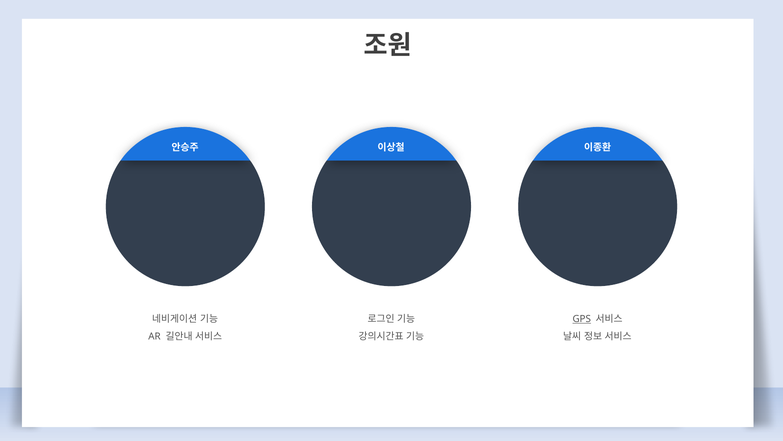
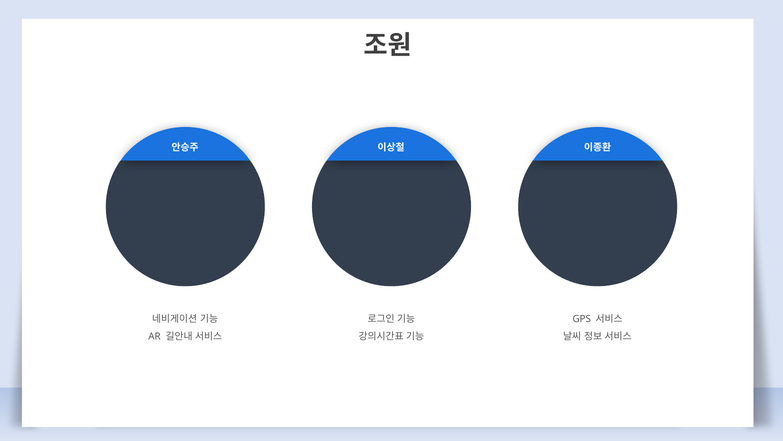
GPS underline: present -> none
